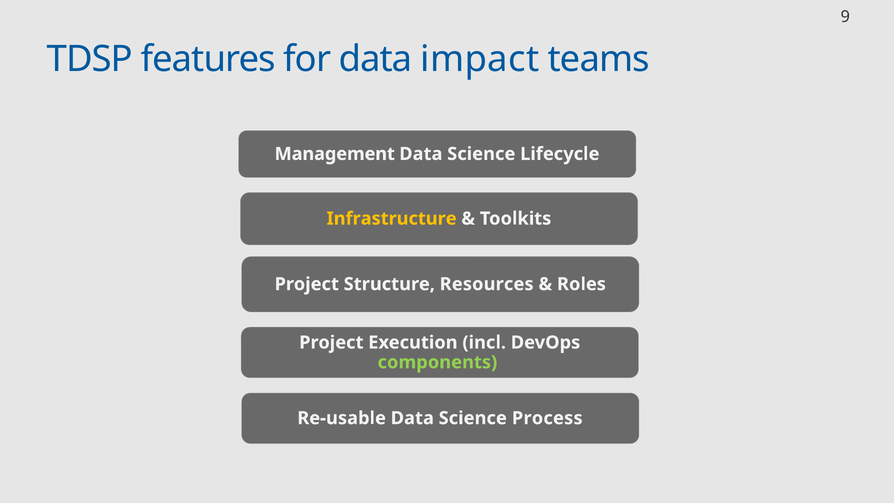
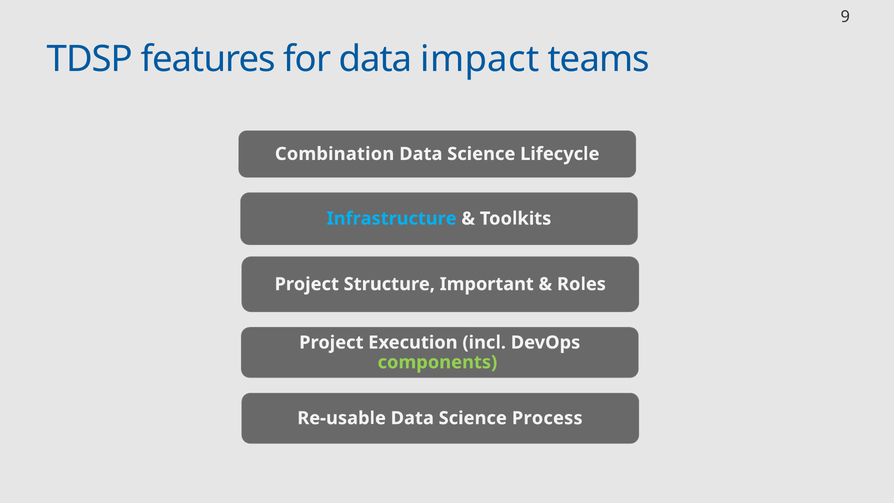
Management: Management -> Combination
Infrastructure colour: yellow -> light blue
Resources: Resources -> Important
